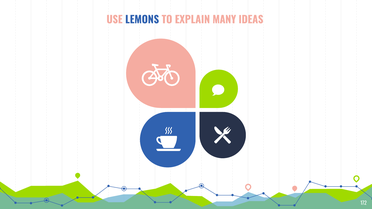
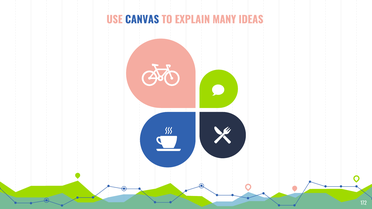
LEMONS: LEMONS -> CANVAS
